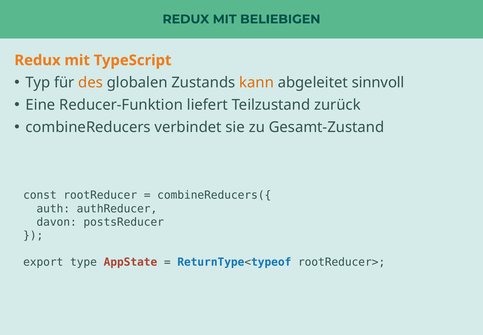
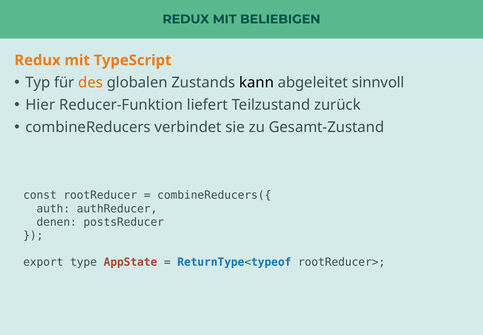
kann colour: orange -> black
Eine: Eine -> Hier
davon: davon -> denen
